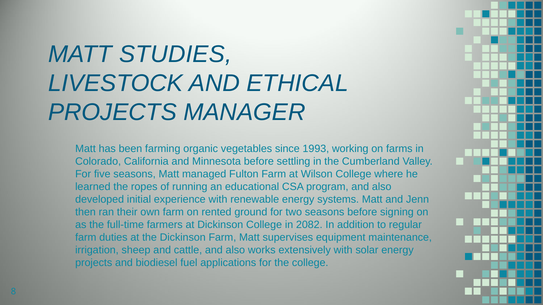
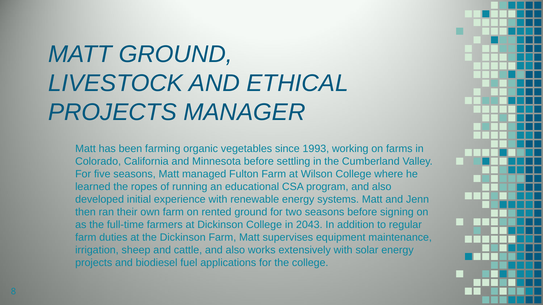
MATT STUDIES: STUDIES -> GROUND
2082: 2082 -> 2043
